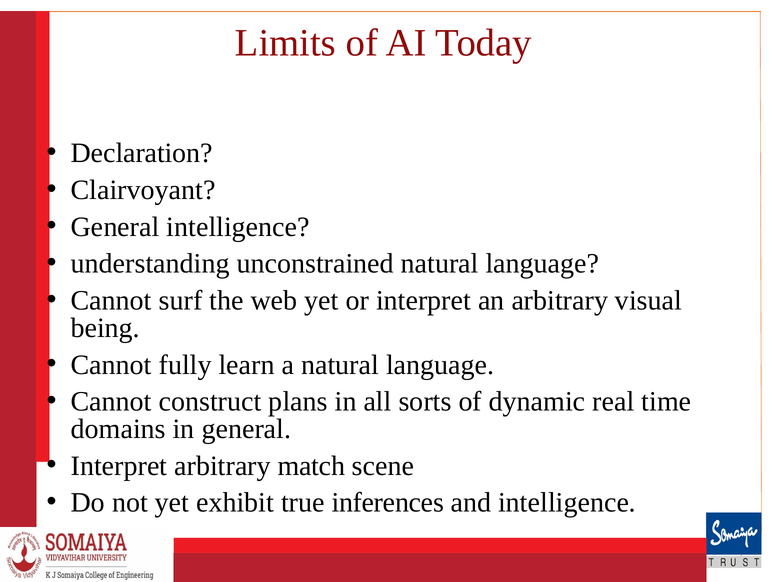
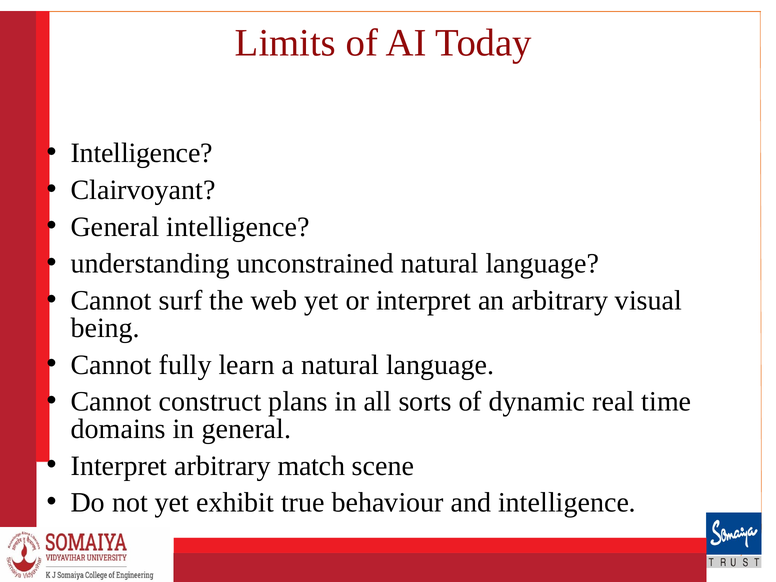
Declaration at (142, 153): Declaration -> Intelligence
inferences: inferences -> behaviour
